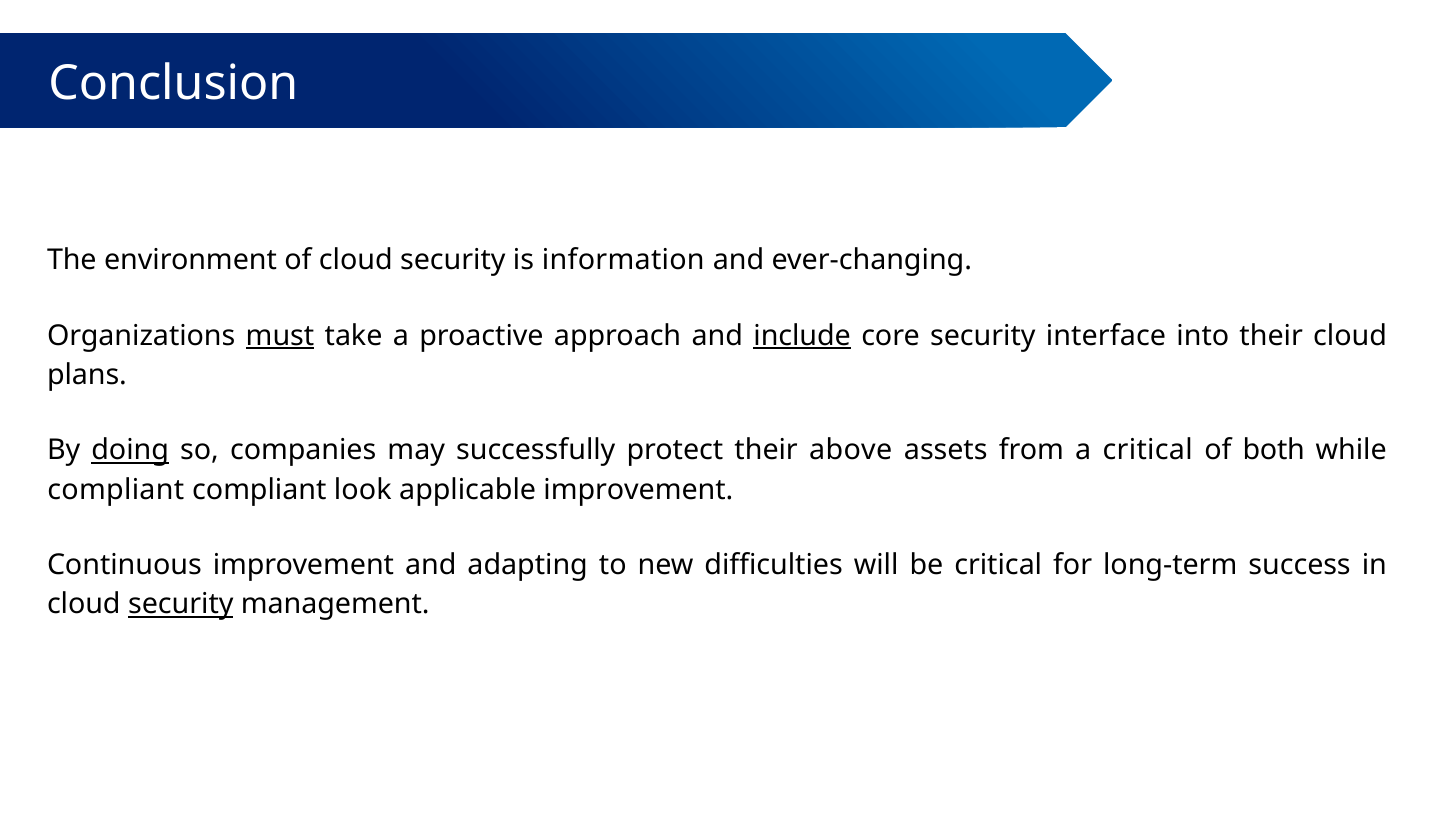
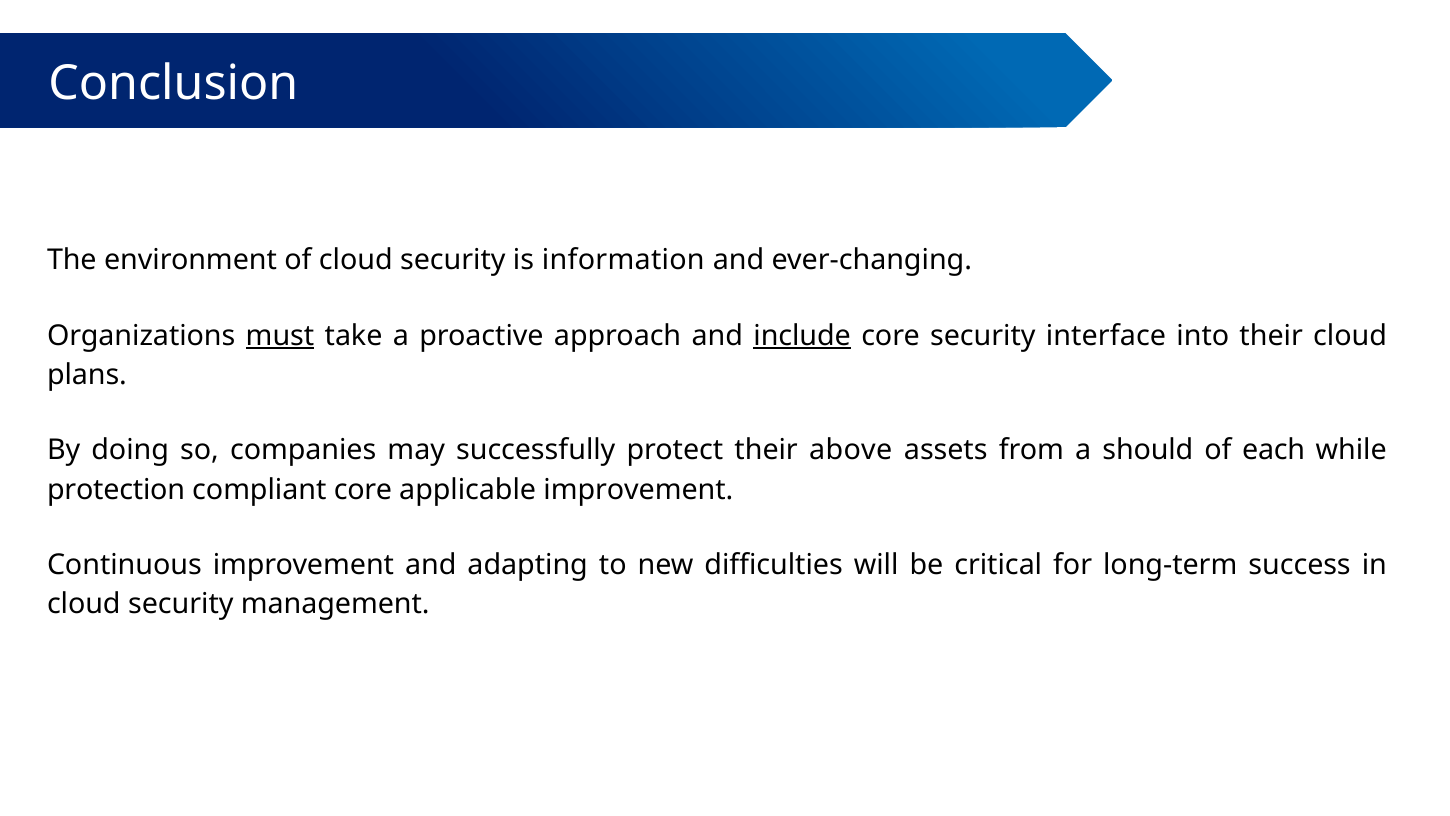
doing underline: present -> none
a critical: critical -> should
both: both -> each
compliant at (116, 489): compliant -> protection
compliant look: look -> core
security at (181, 604) underline: present -> none
